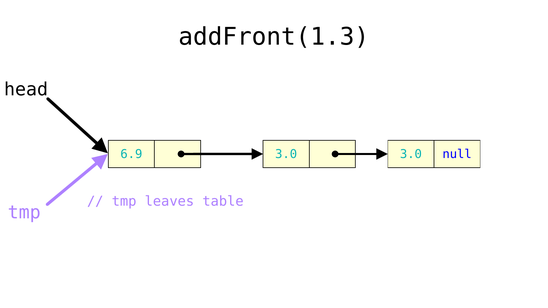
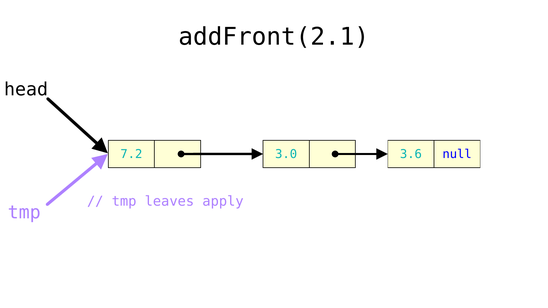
addFront(1.3: addFront(1.3 -> addFront(2.1
6.9: 6.9 -> 7.2
3.0 3.0: 3.0 -> 3.6
table: table -> apply
